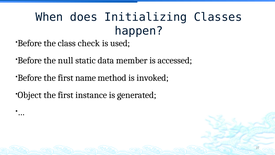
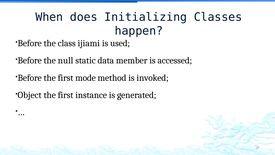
check: check -> ijiami
name: name -> mode
